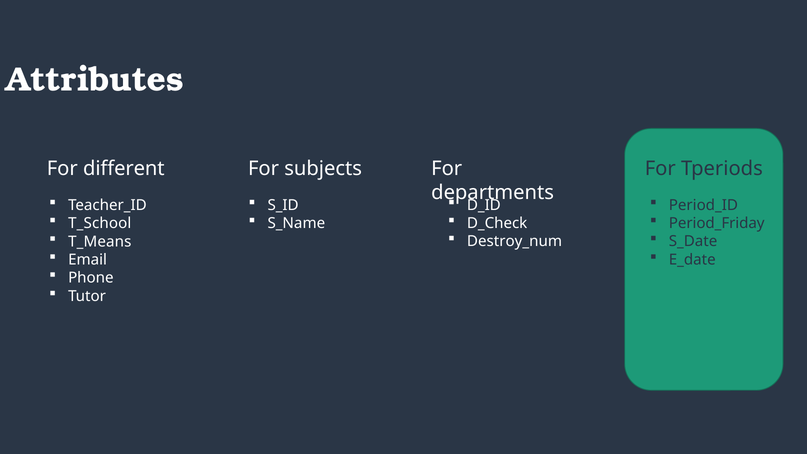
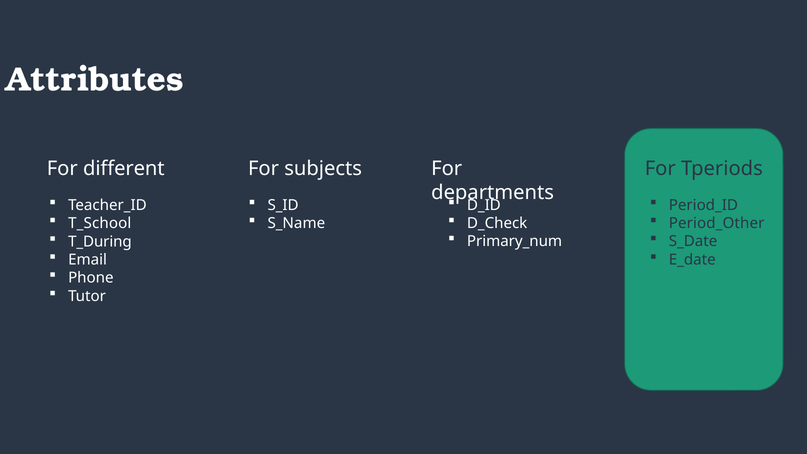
Period_Friday: Period_Friday -> Period_Other
Destroy_num: Destroy_num -> Primary_num
T_Means: T_Means -> T_During
